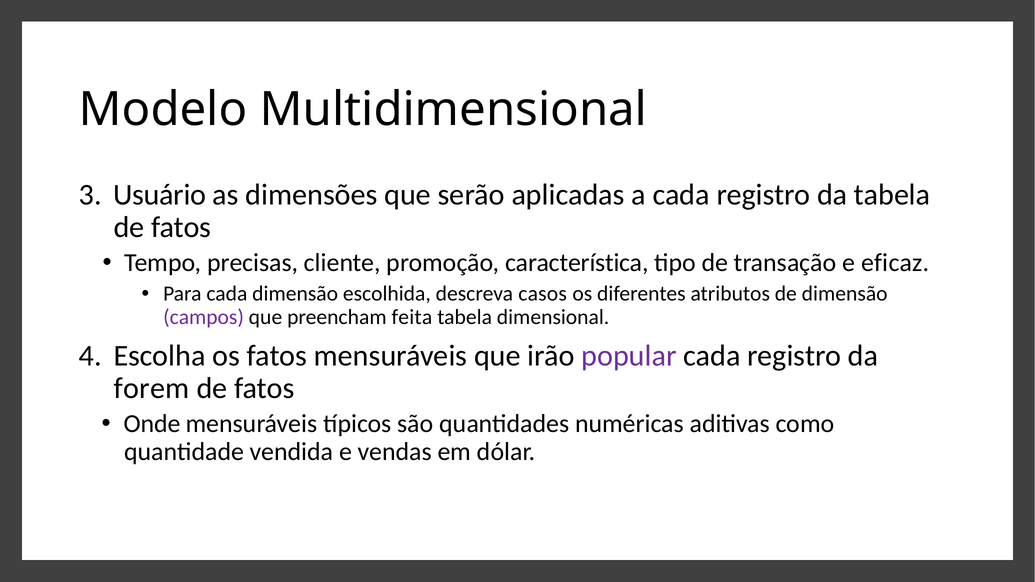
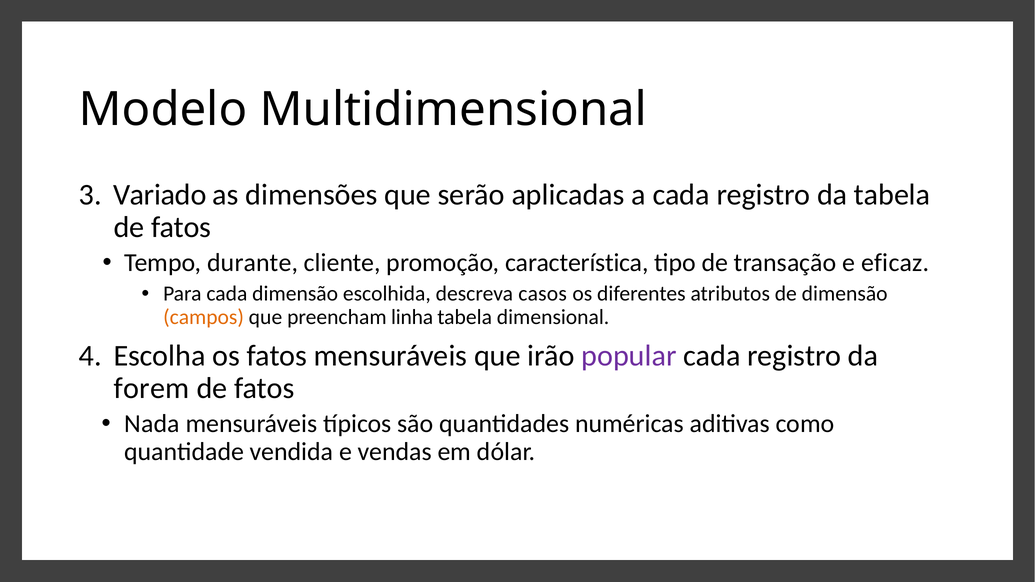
Usuário: Usuário -> Variado
precisas: precisas -> durante
campos colour: purple -> orange
feita: feita -> linha
Onde: Onde -> Nada
